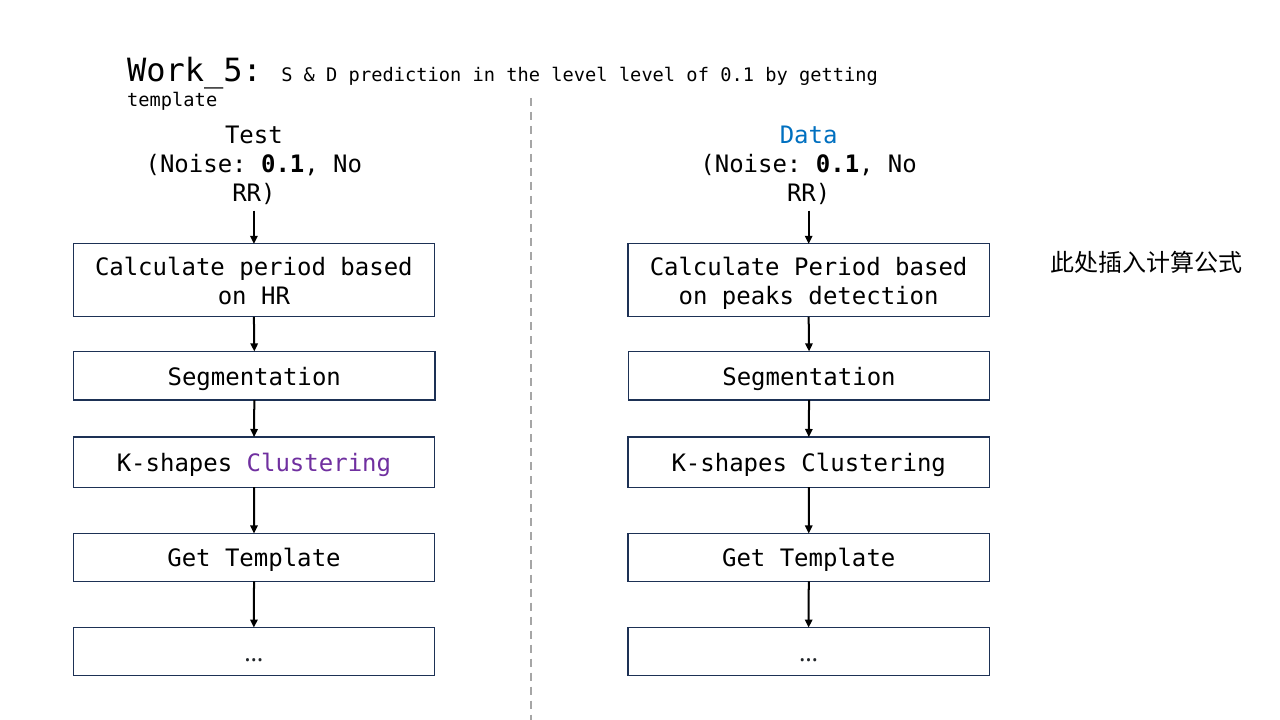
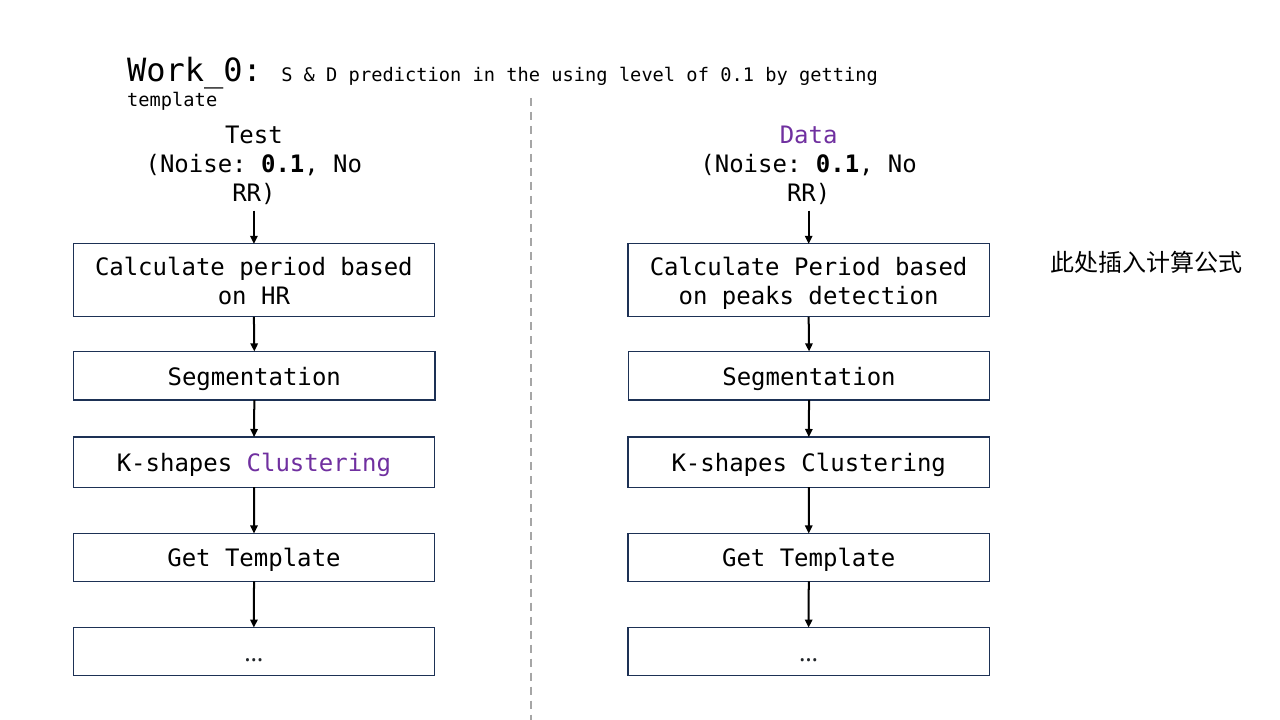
Work_5: Work_5 -> Work_0
the level: level -> using
Data colour: blue -> purple
